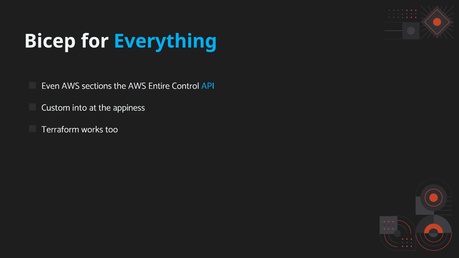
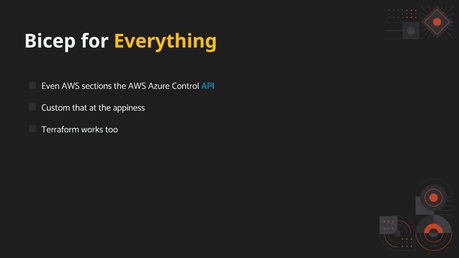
Everything colour: light blue -> yellow
Entire: Entire -> Azure
into: into -> that
